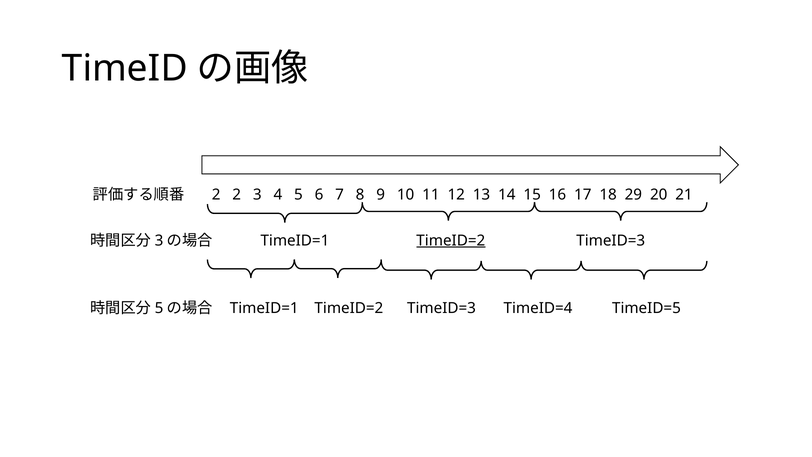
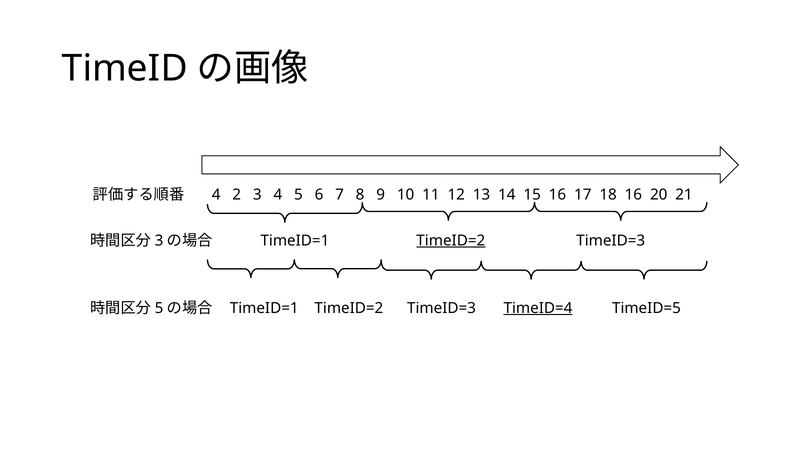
2 at (216, 194): 2 -> 4
18 29: 29 -> 16
TimeID=4 underline: none -> present
